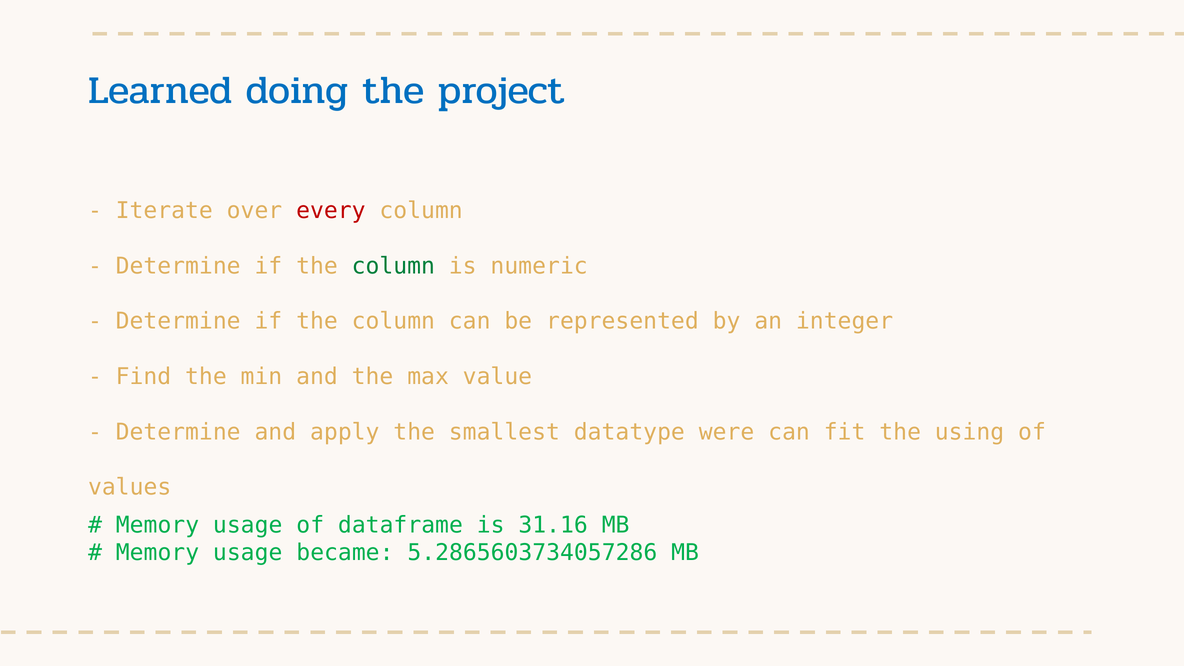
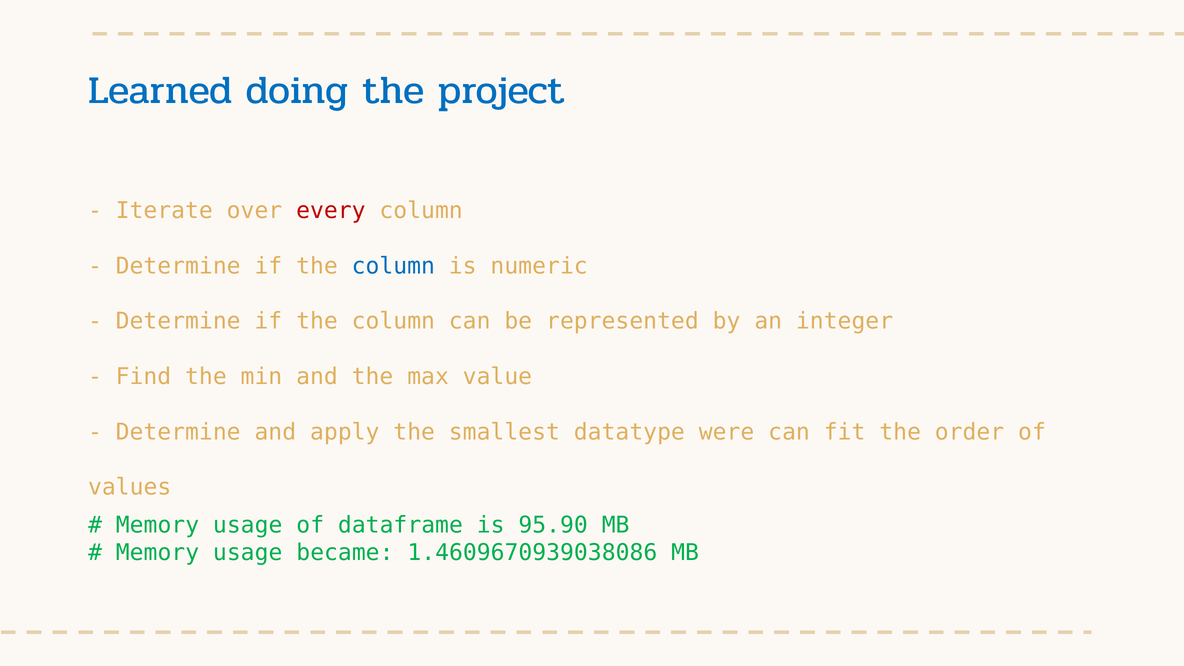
column at (393, 266) colour: green -> blue
using: using -> order
31.16: 31.16 -> 95.90
5.2865603734057286: 5.2865603734057286 -> 1.4609670939038086
